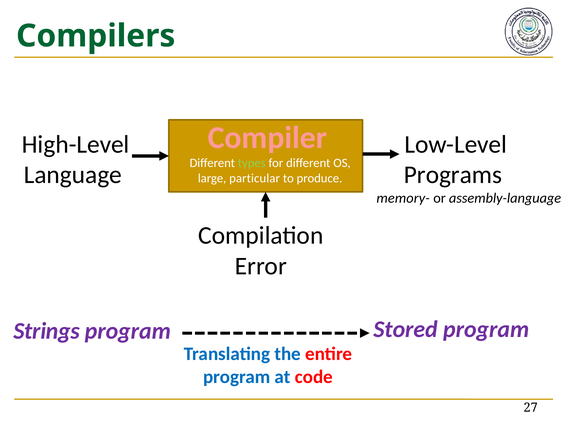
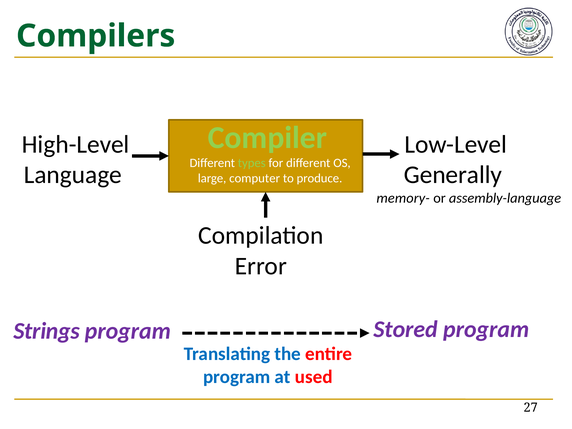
Compiler colour: pink -> light green
Programs: Programs -> Generally
particular: particular -> computer
code: code -> used
